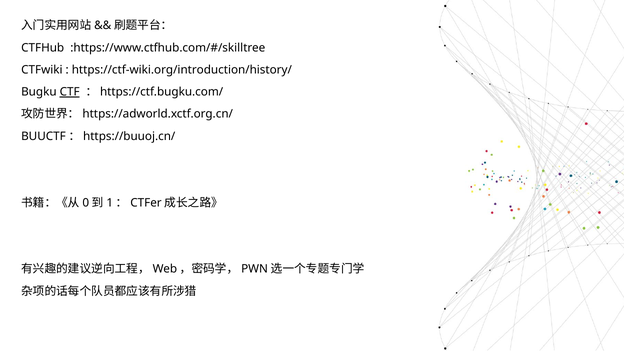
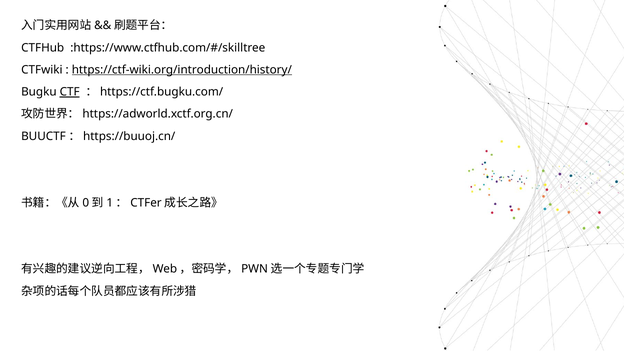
https://ctf-wiki.org/introduction/history/ underline: none -> present
